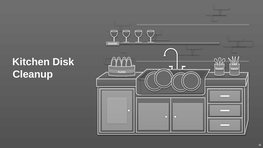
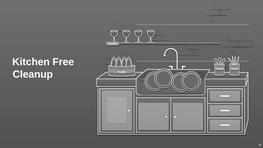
Disk: Disk -> Free
